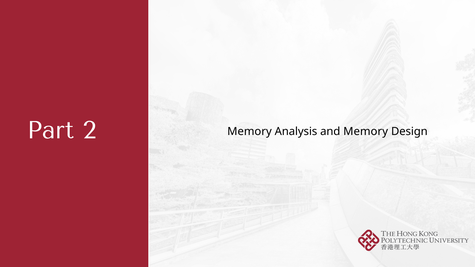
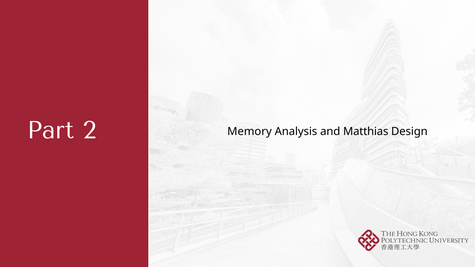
and Memory: Memory -> Matthias
